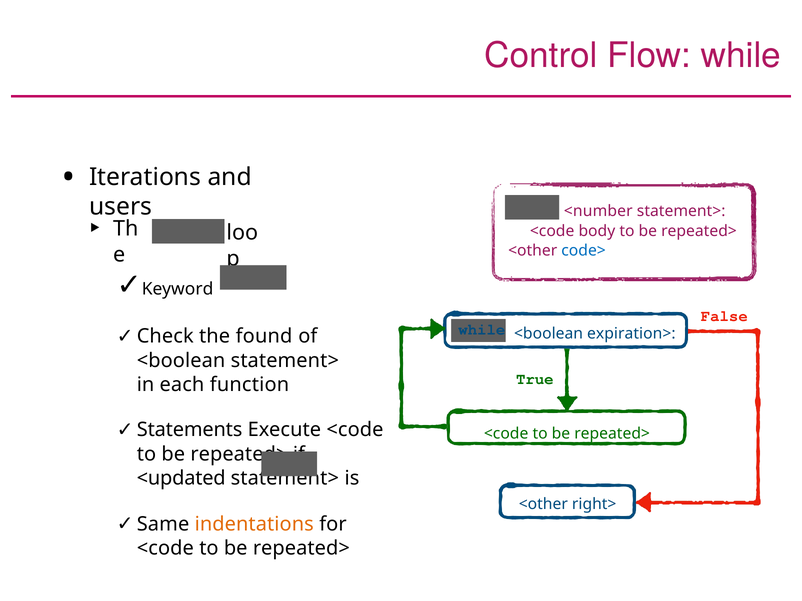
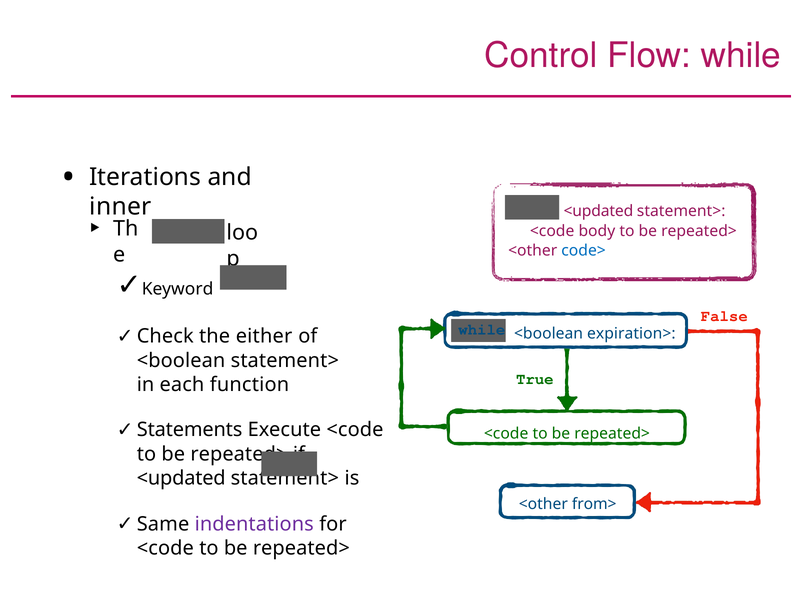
<number at (598, 211): <number -> <updated
users: users -> inner
found: found -> either
right>: right> -> from>
indentations colour: orange -> purple
